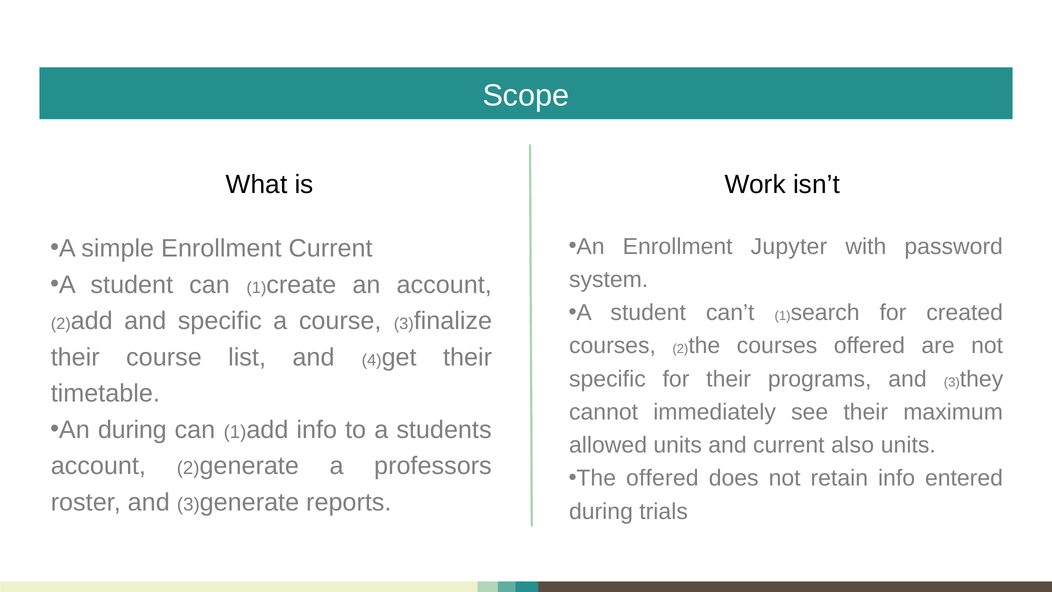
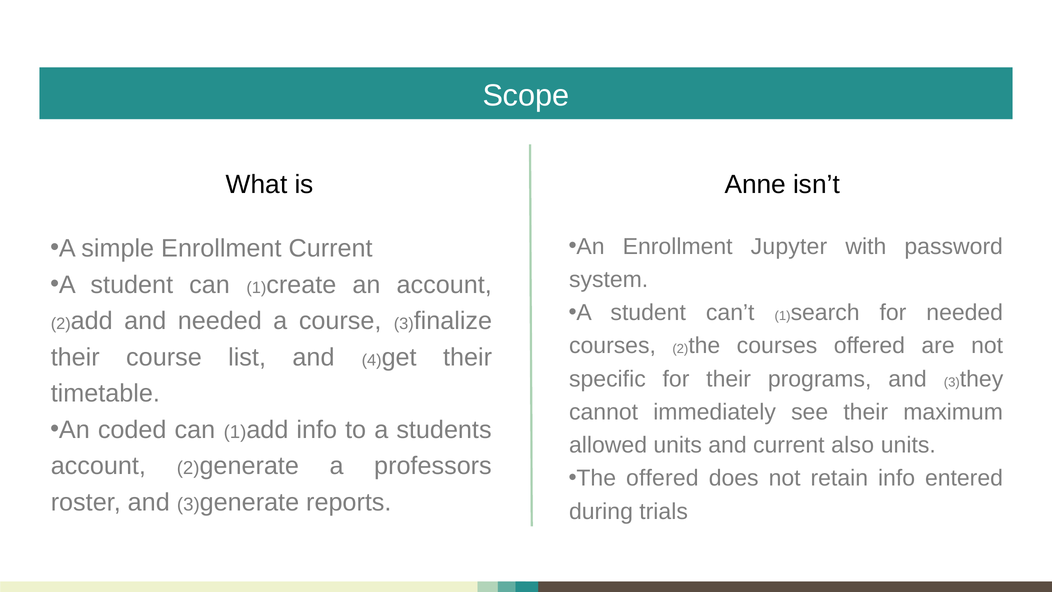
Work: Work -> Anne
for created: created -> needed
and specific: specific -> needed
An during: during -> coded
